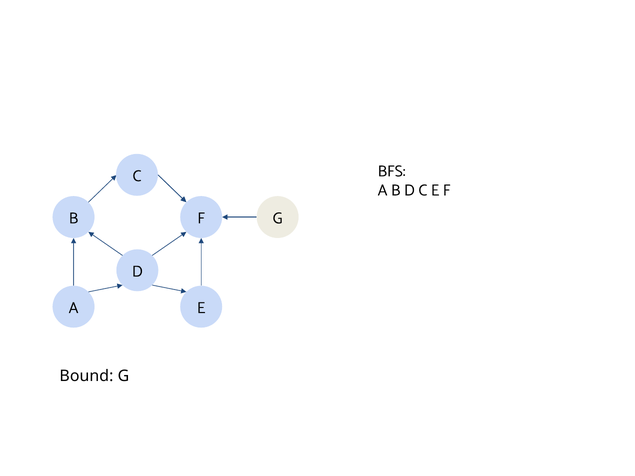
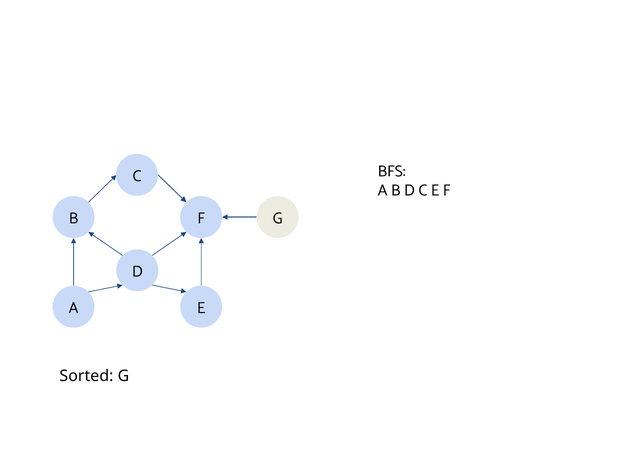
Bound: Bound -> Sorted
